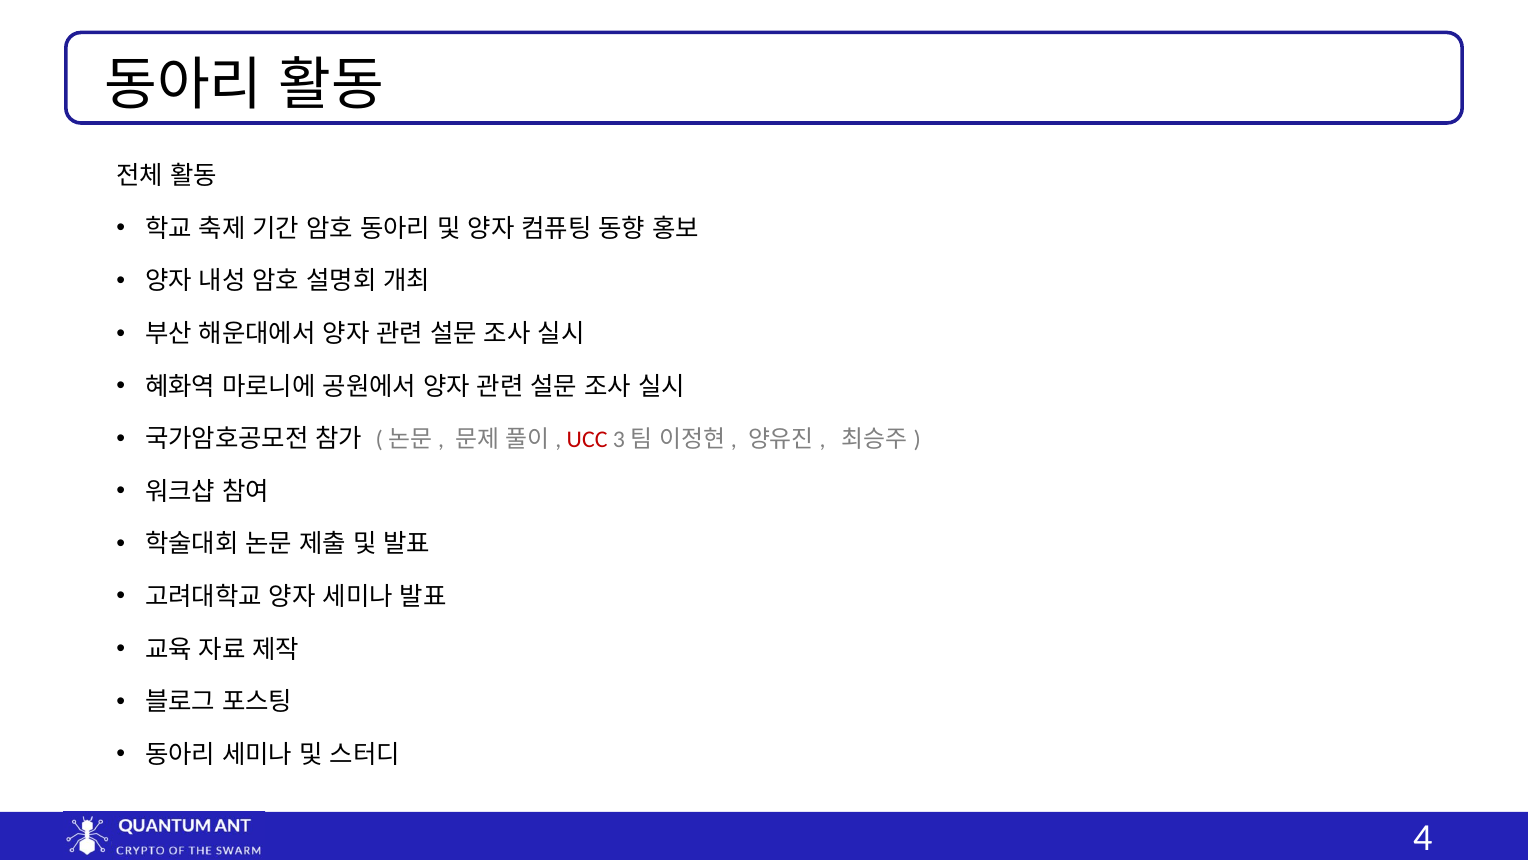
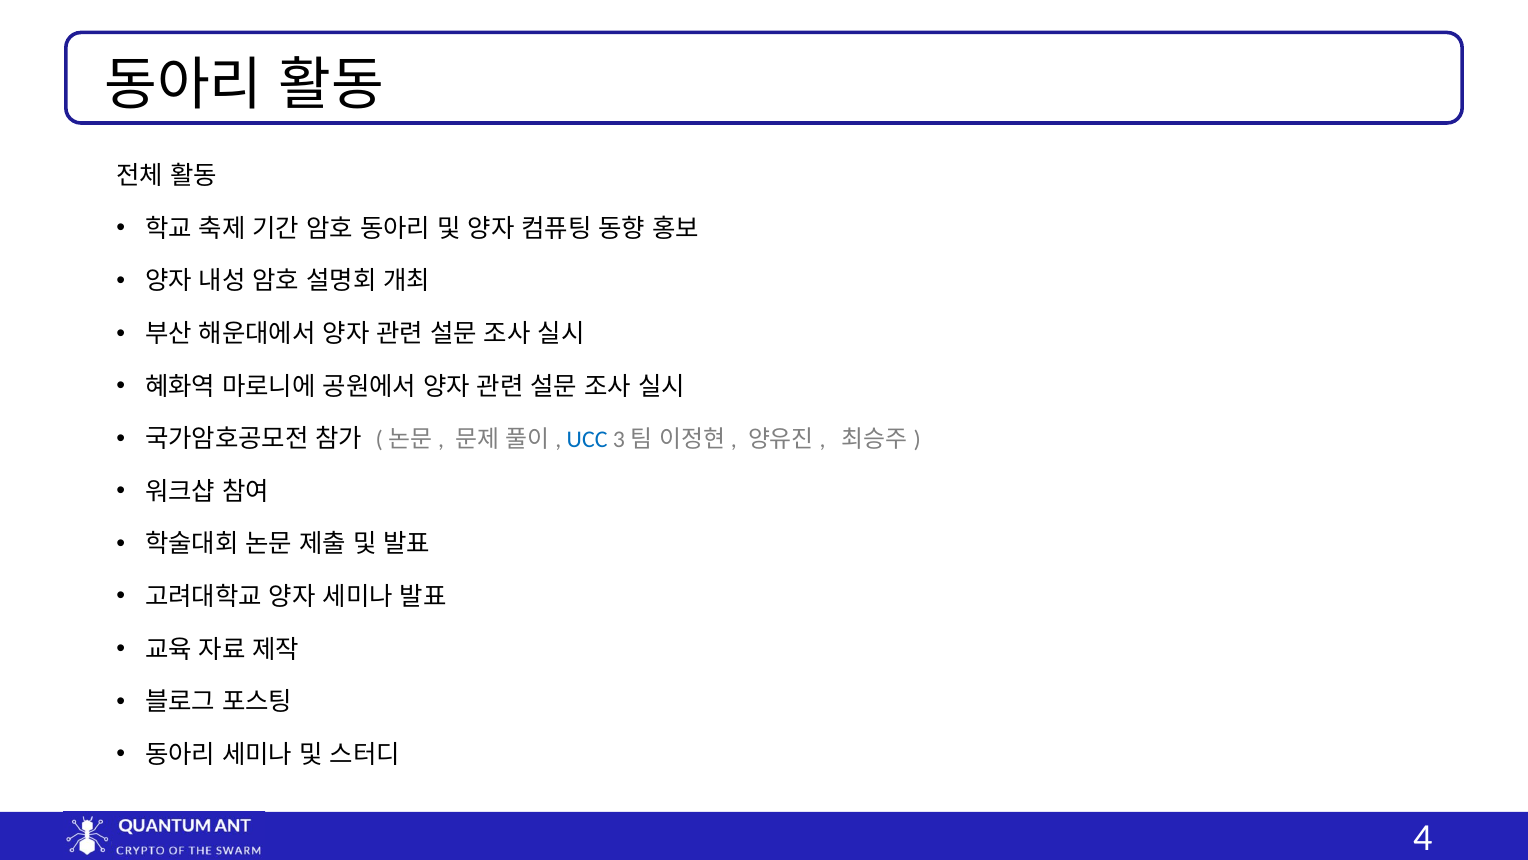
UCC colour: red -> blue
